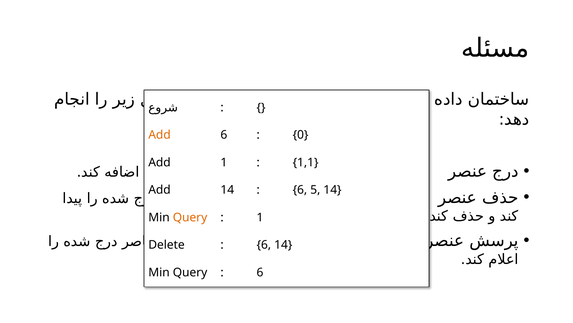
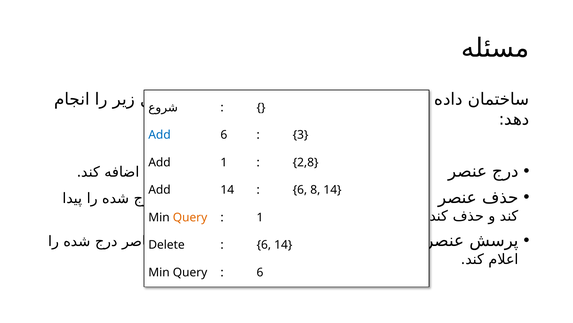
Add at (160, 135) colour: orange -> blue
0: 0 -> 3
1,1: 1,1 -> 2,8
5: 5 -> 8
